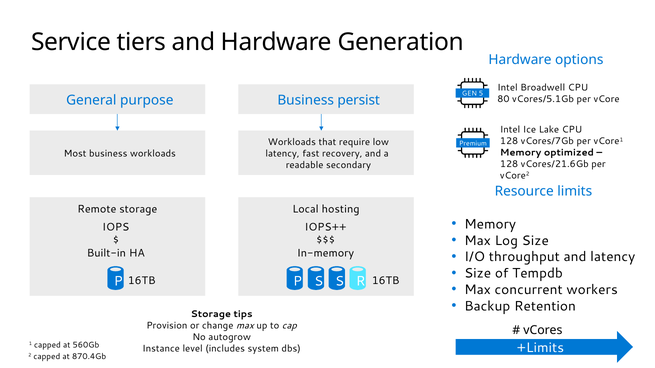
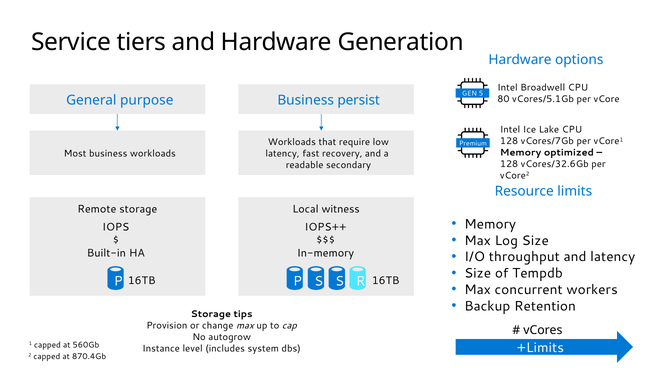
vCores/21.6Gb: vCores/21.6Gb -> vCores/32.6Gb
hosting: hosting -> witness
